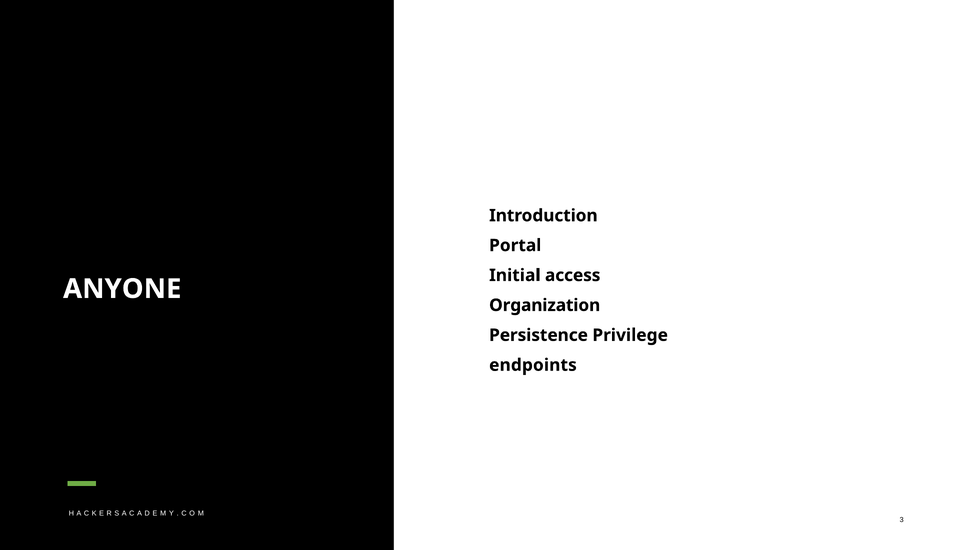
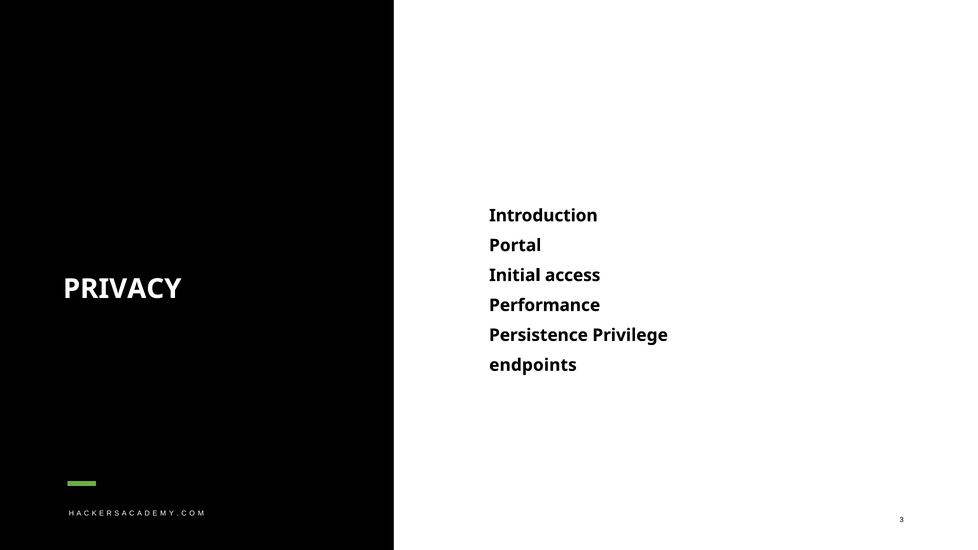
ANYONE: ANYONE -> PRIVACY
Organization: Organization -> Performance
